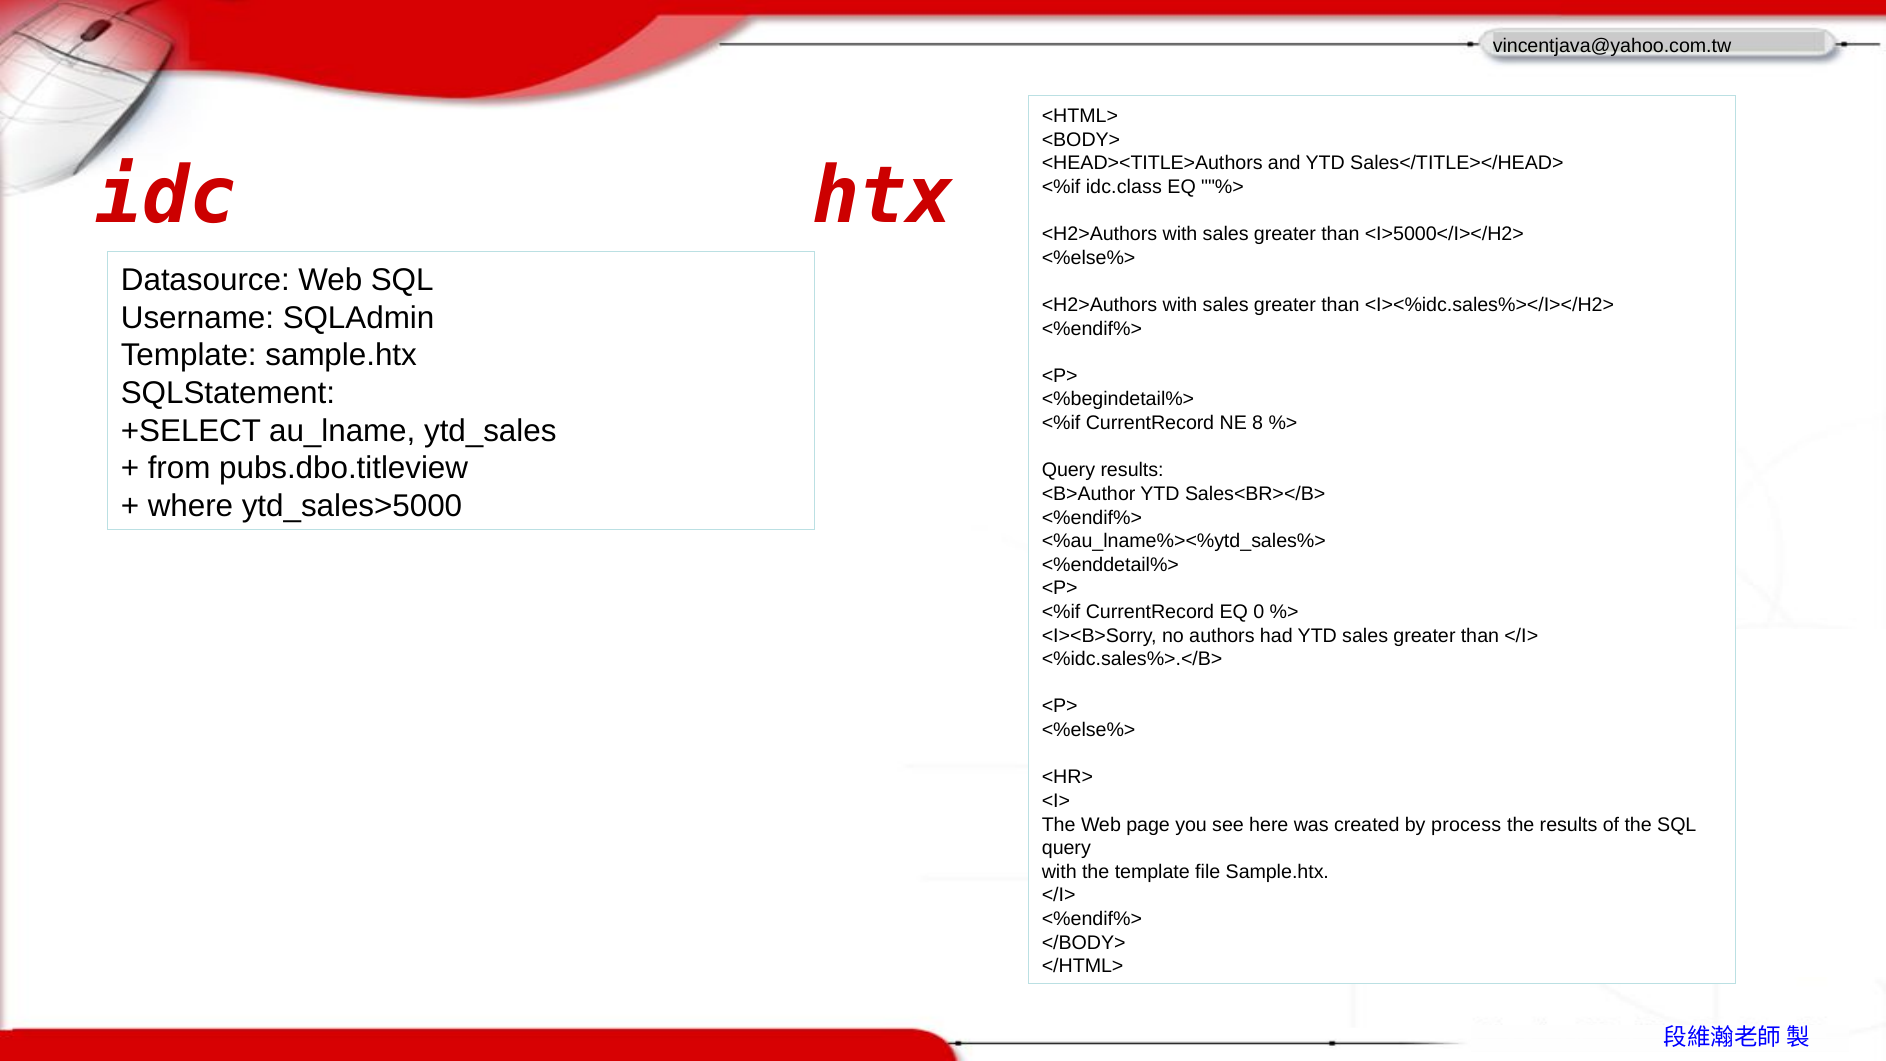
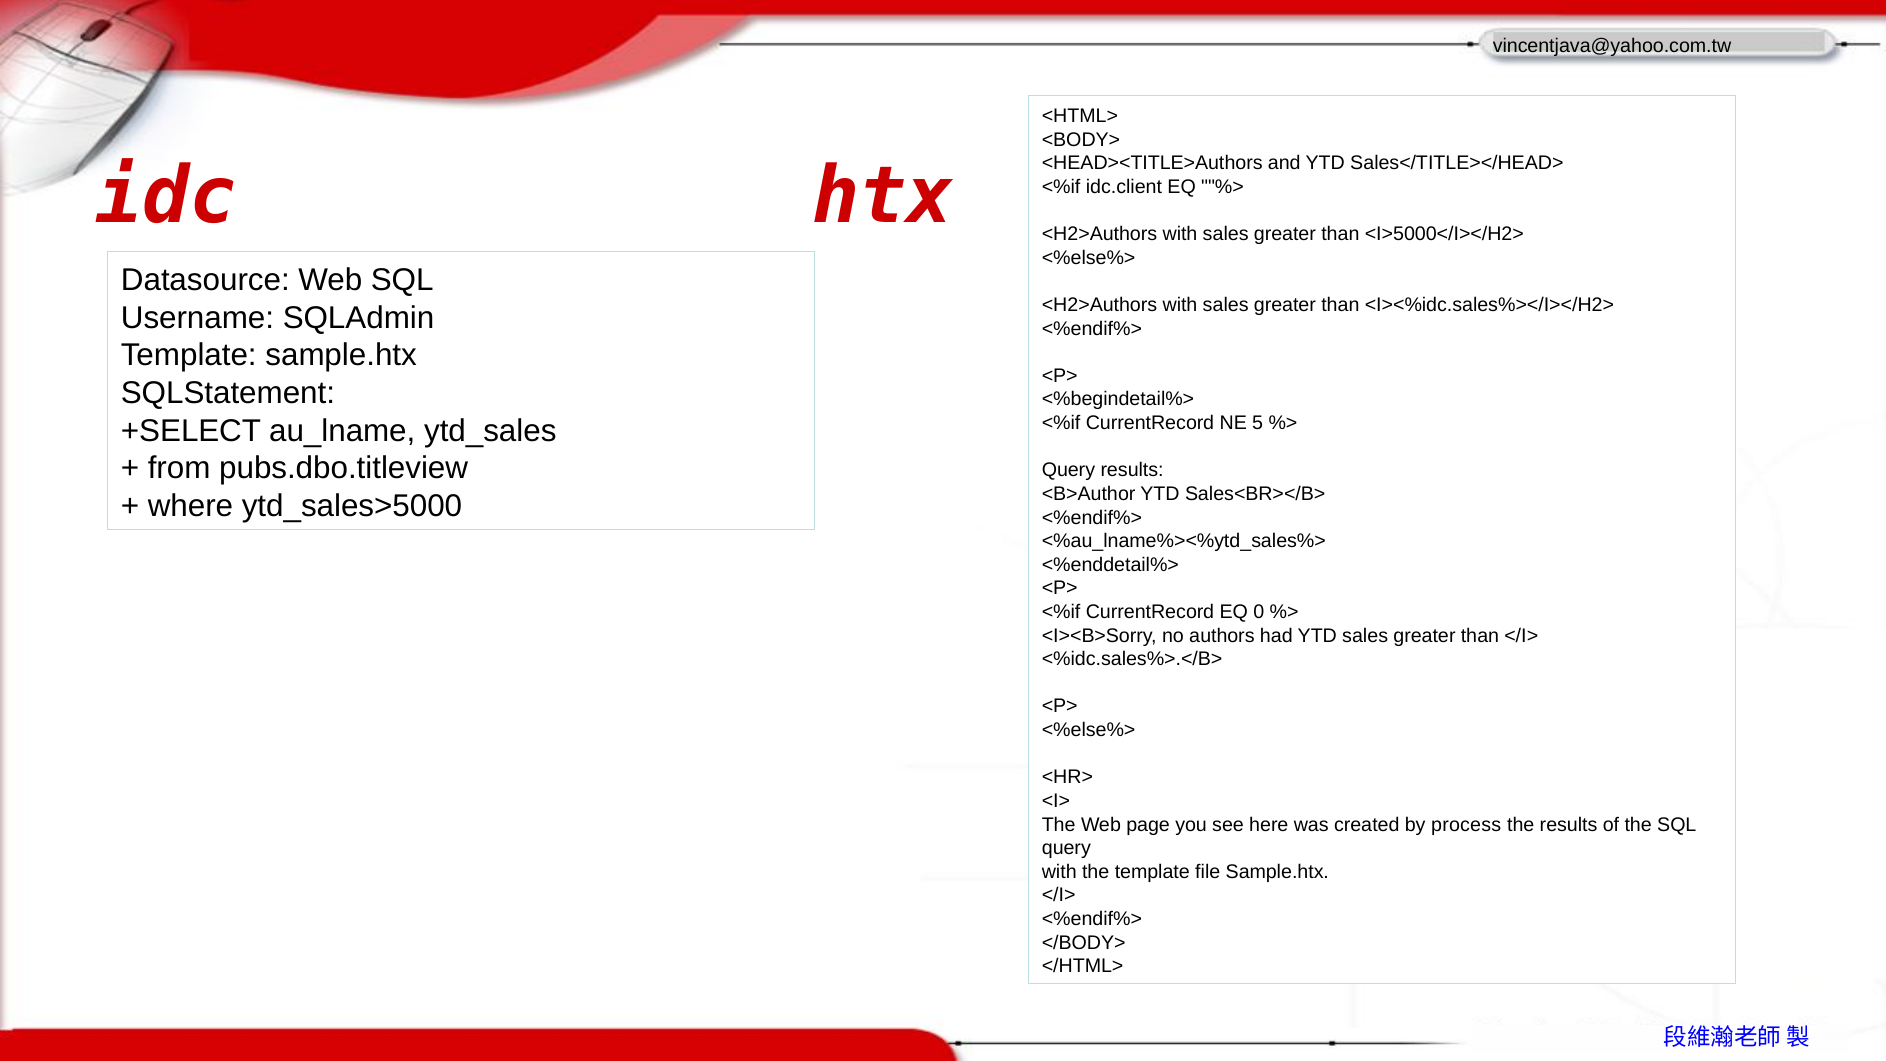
idc.class: idc.class -> idc.client
8: 8 -> 5
